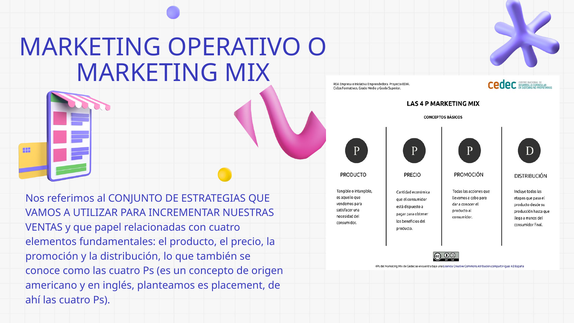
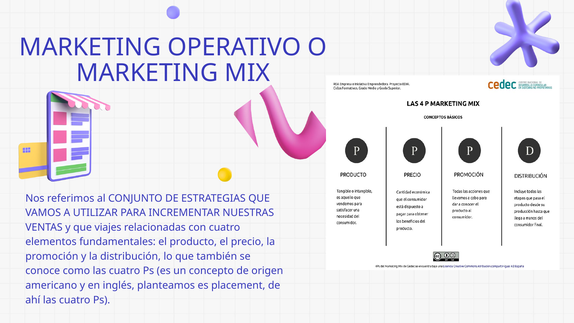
papel: papel -> viajes
